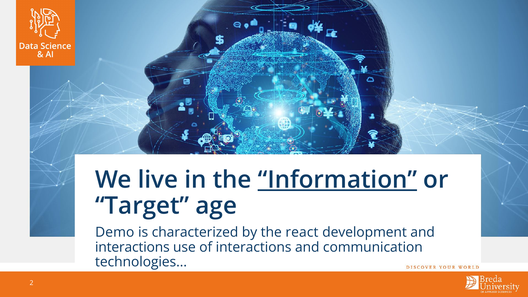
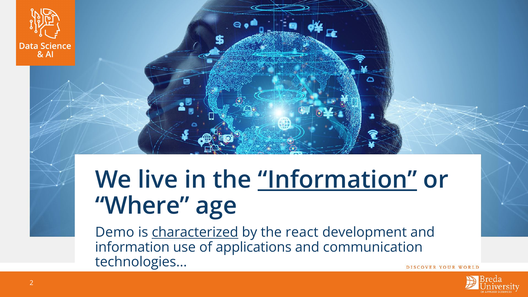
Target: Target -> Where
characterized underline: none -> present
interactions at (132, 247): interactions -> information
of interactions: interactions -> applications
